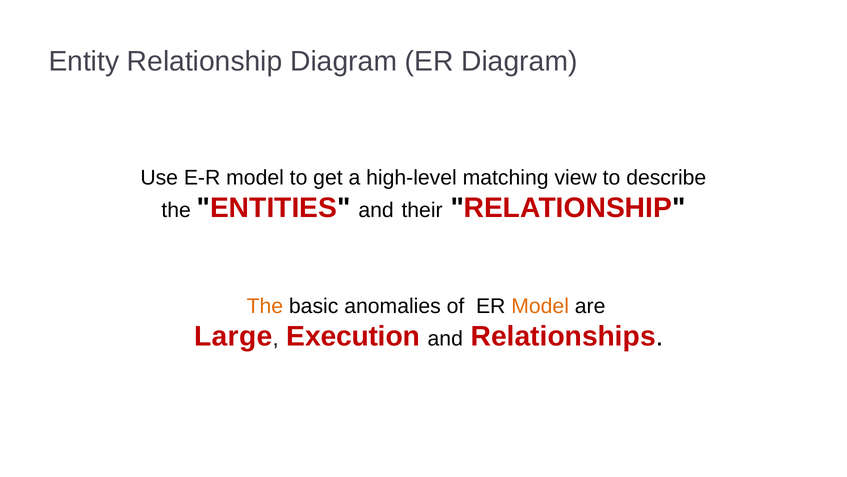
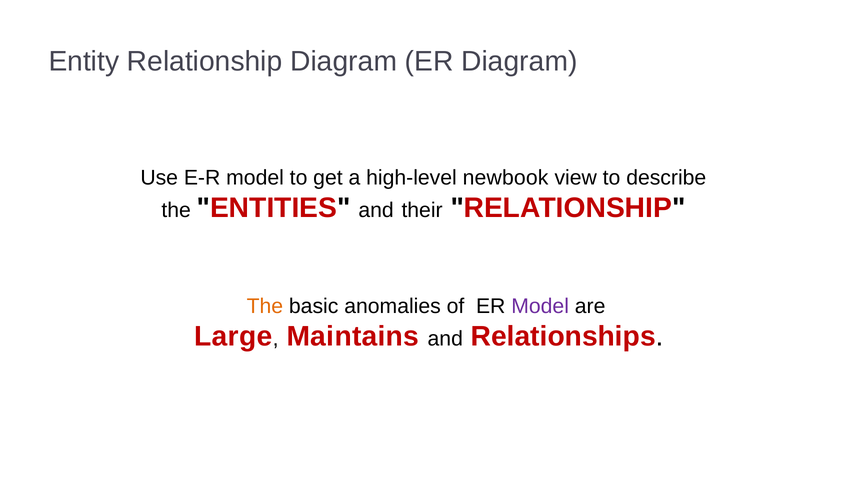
matching: matching -> newbook
Model at (540, 306) colour: orange -> purple
Execution: Execution -> Maintains
